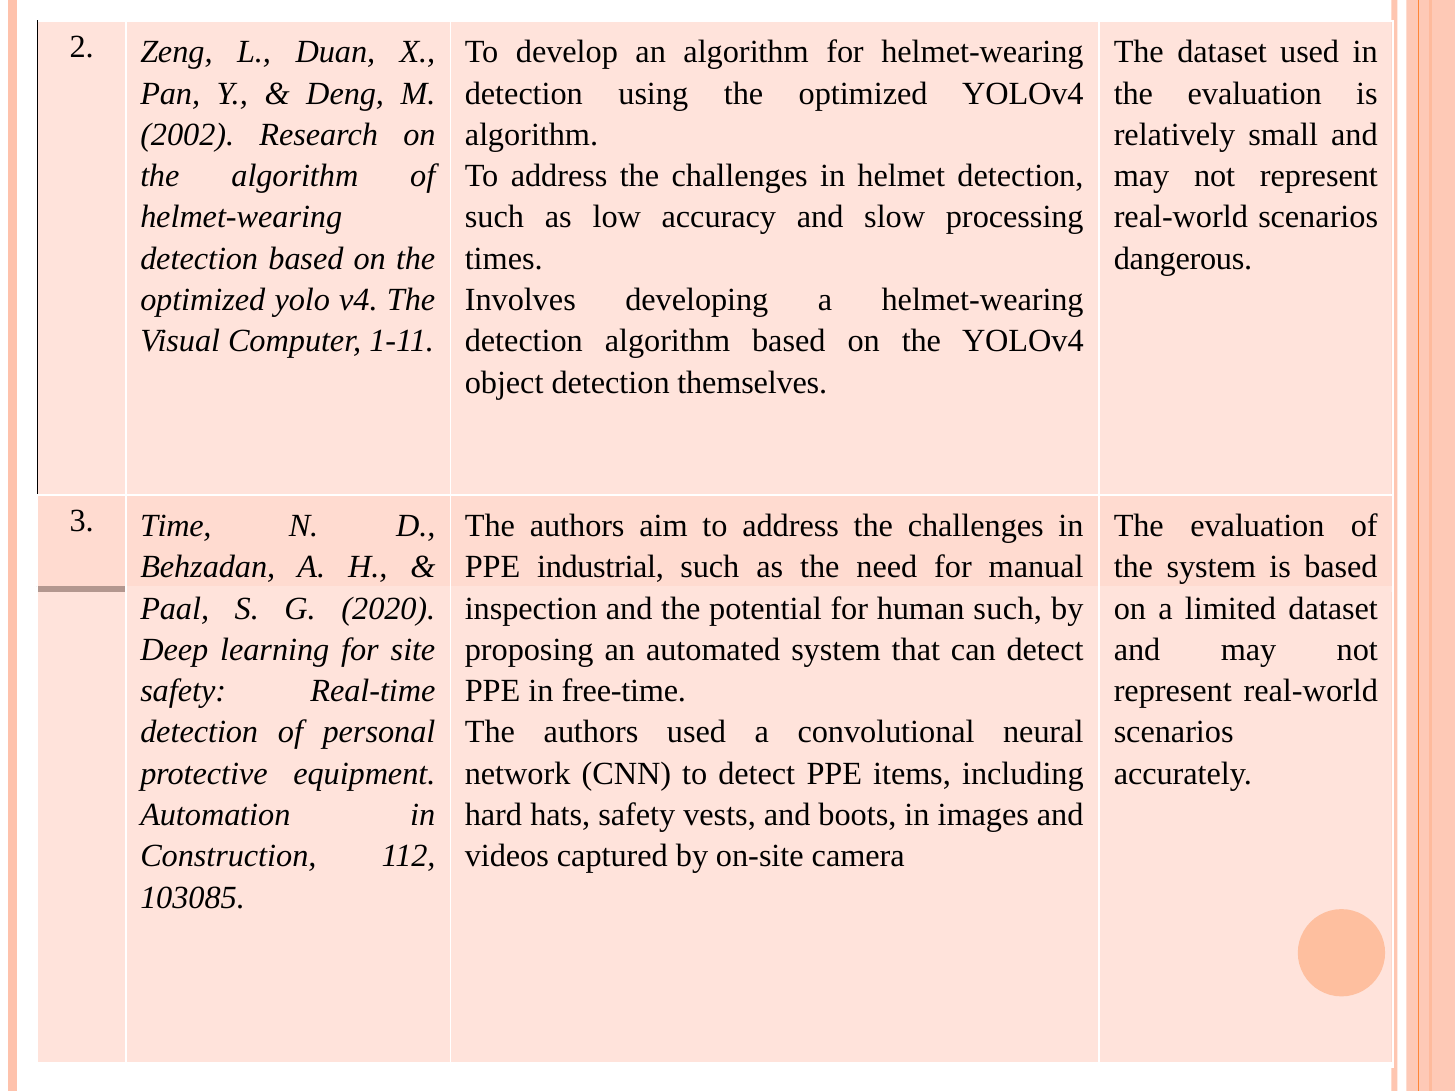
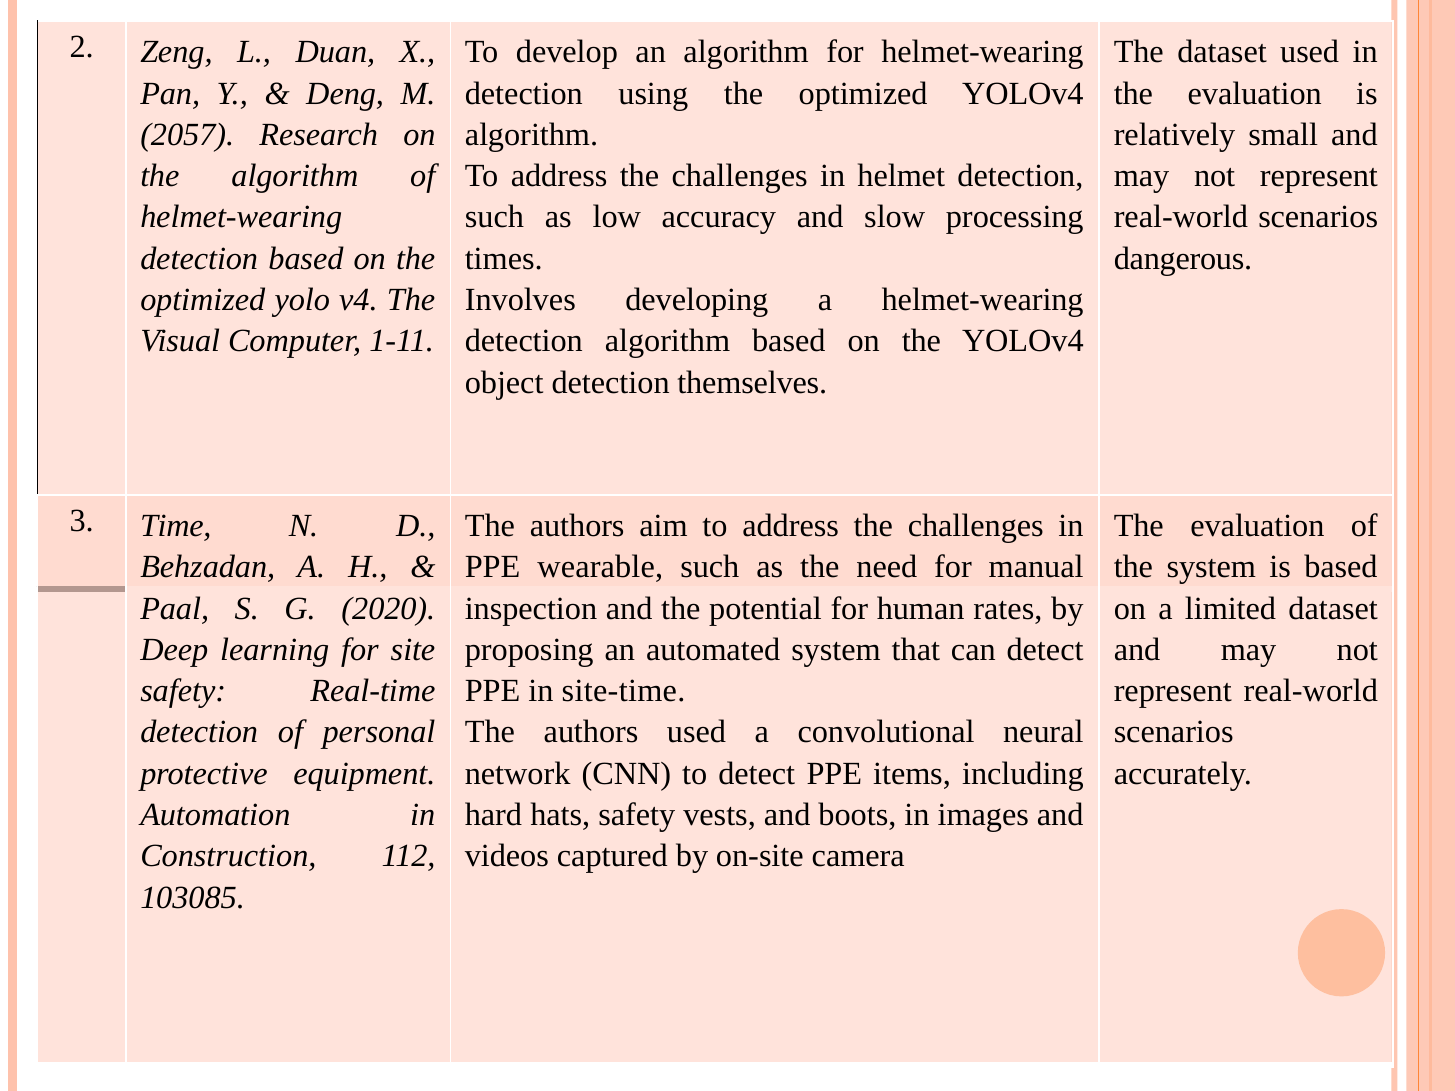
2002: 2002 -> 2057
industrial: industrial -> wearable
human such: such -> rates
free-time: free-time -> site-time
